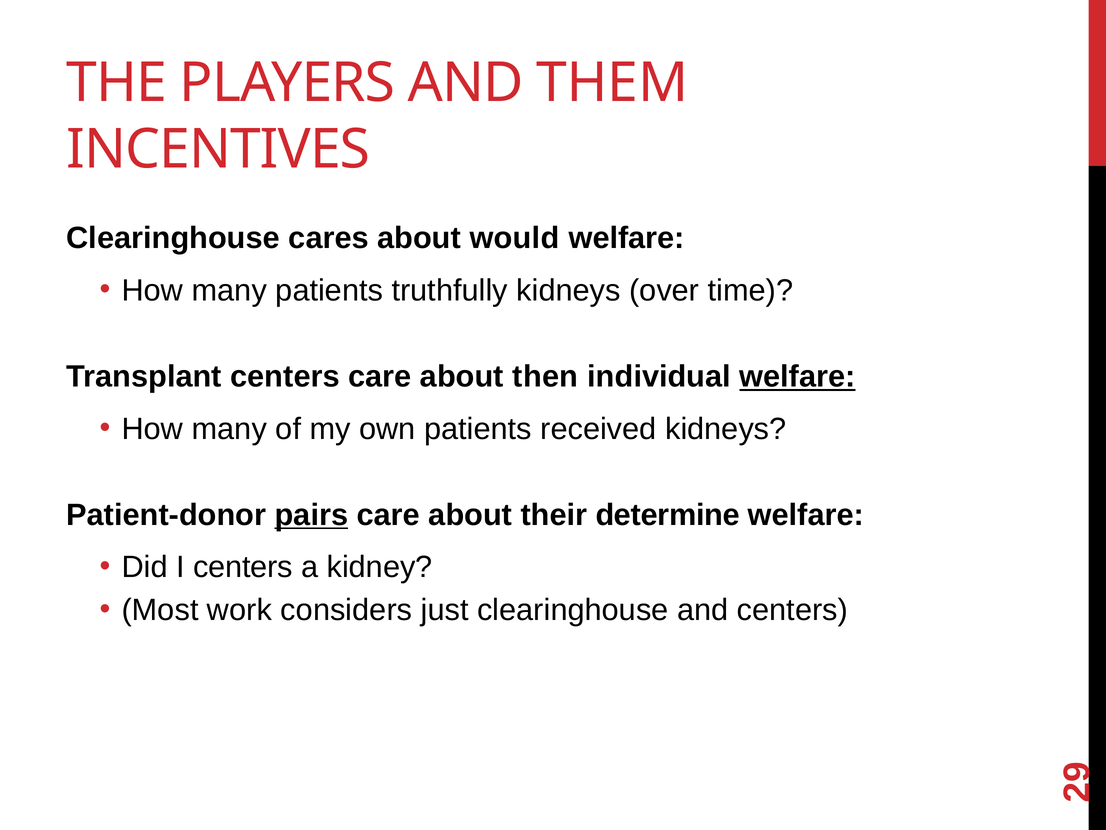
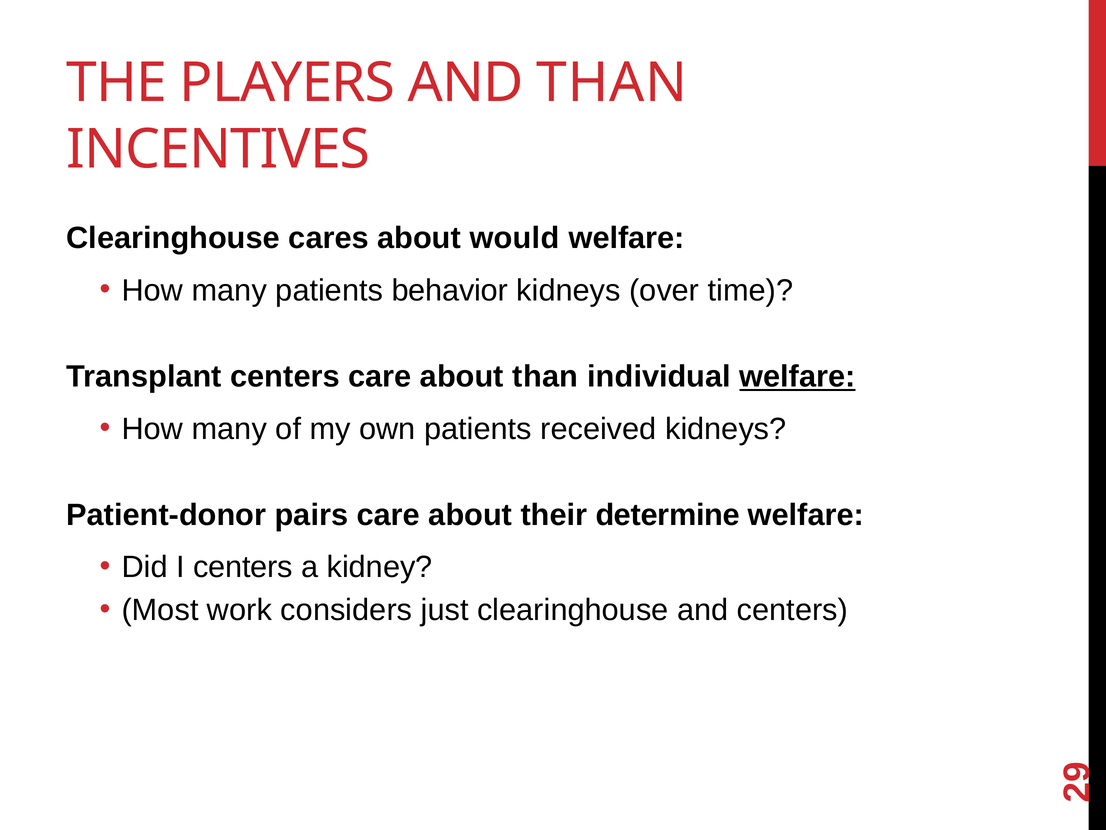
AND THEM: THEM -> THAN
truthfully: truthfully -> behavior
about then: then -> than
pairs underline: present -> none
